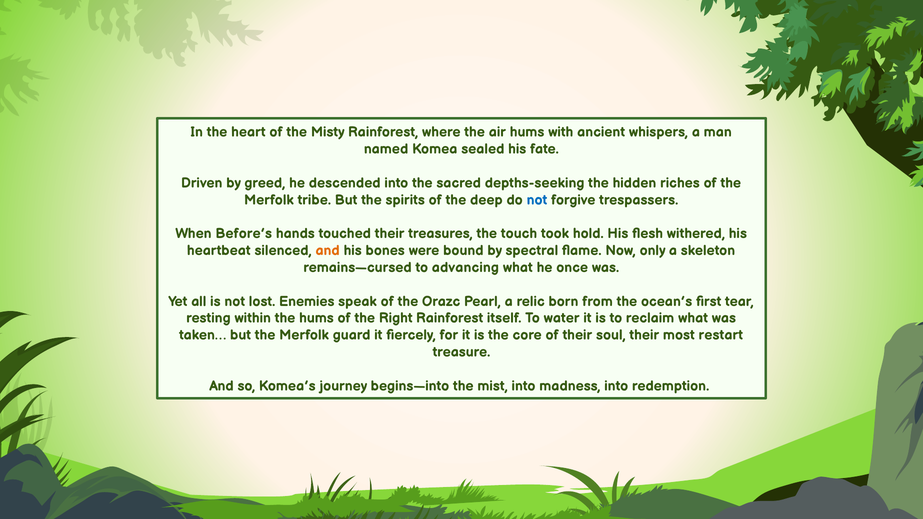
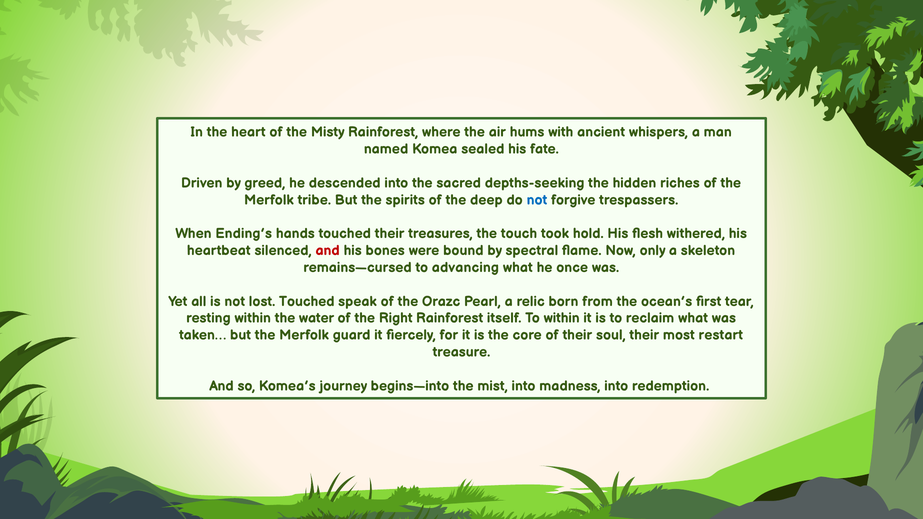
Before’s: Before’s -> Ending’s
and at (328, 251) colour: orange -> red
lost Enemies: Enemies -> Touched
the hums: hums -> water
To water: water -> within
